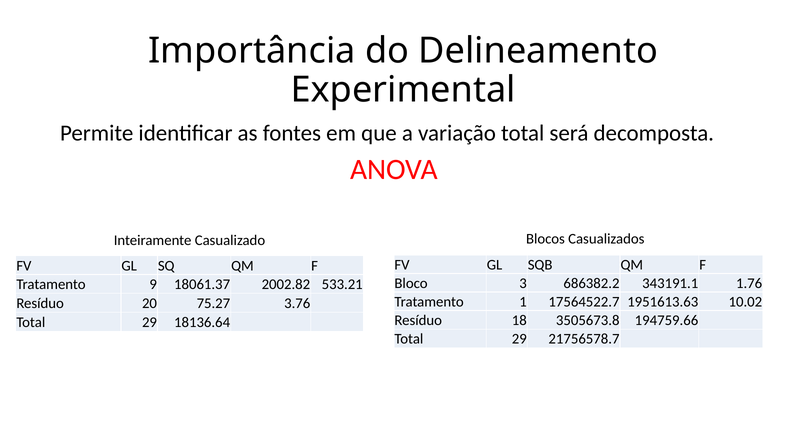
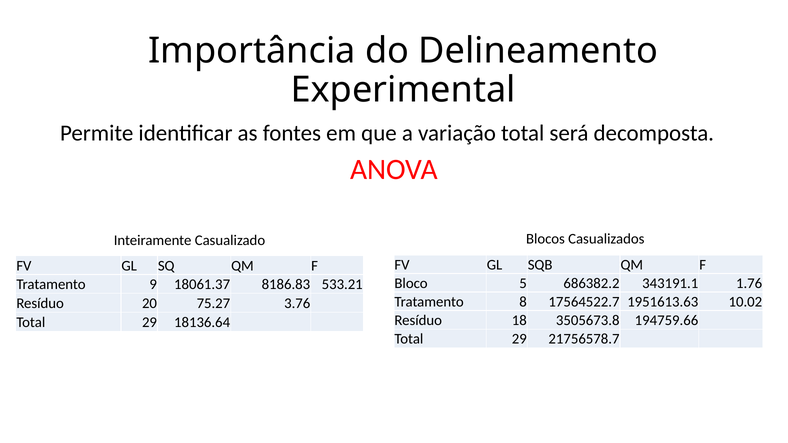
3: 3 -> 5
2002.82: 2002.82 -> 8186.83
1: 1 -> 8
